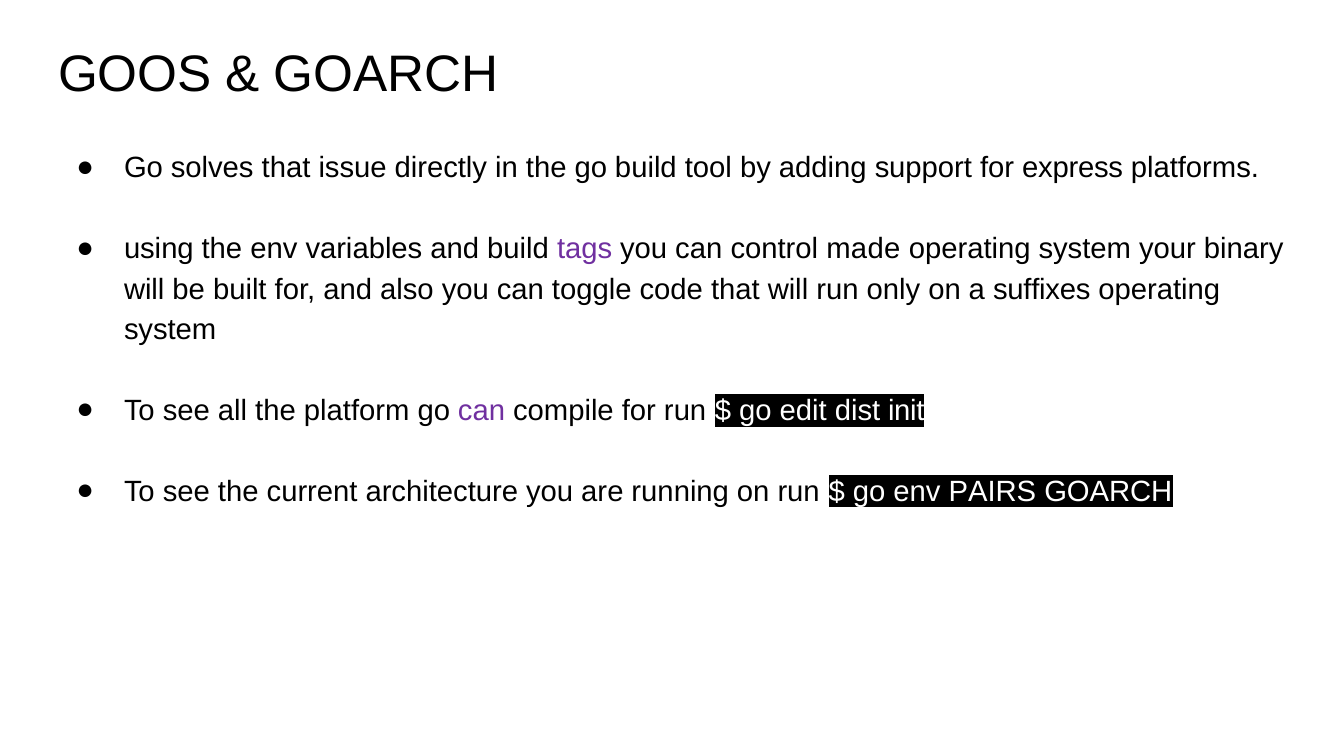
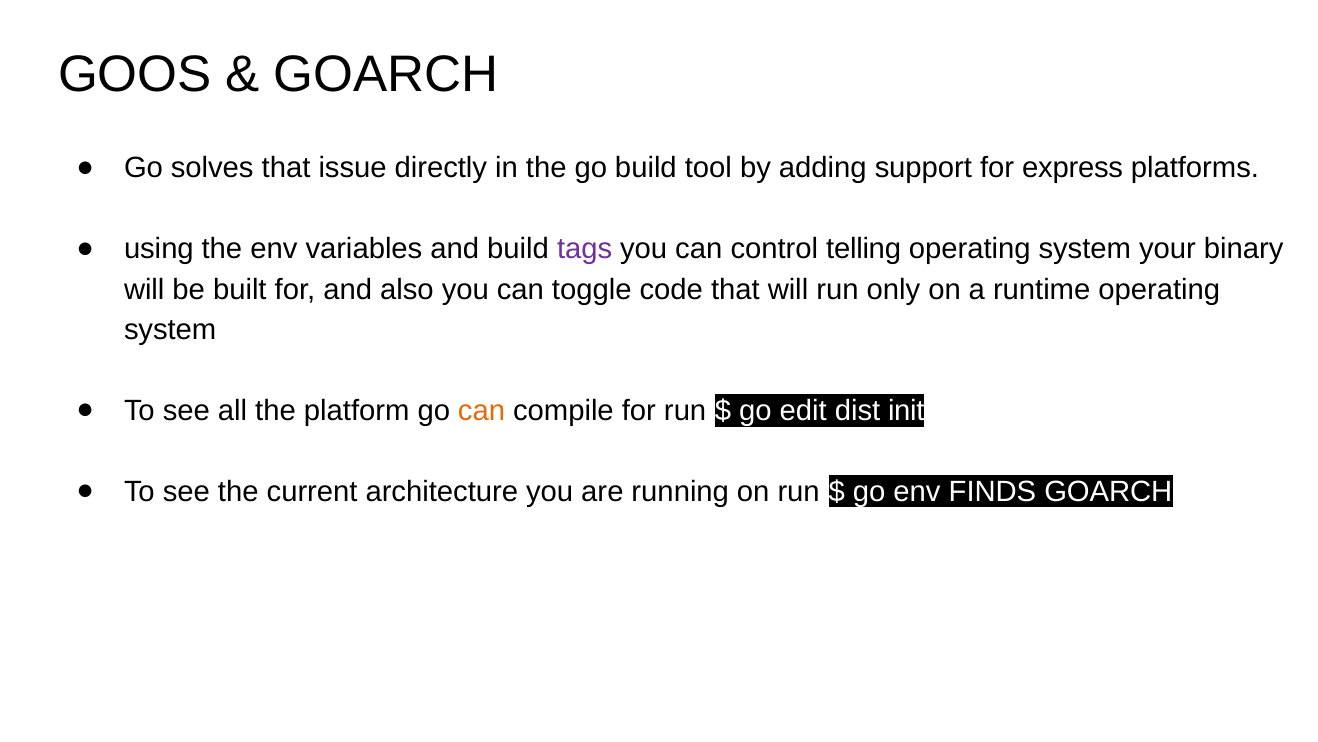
made: made -> telling
suffixes: suffixes -> runtime
can at (481, 410) colour: purple -> orange
PAIRS: PAIRS -> FINDS
